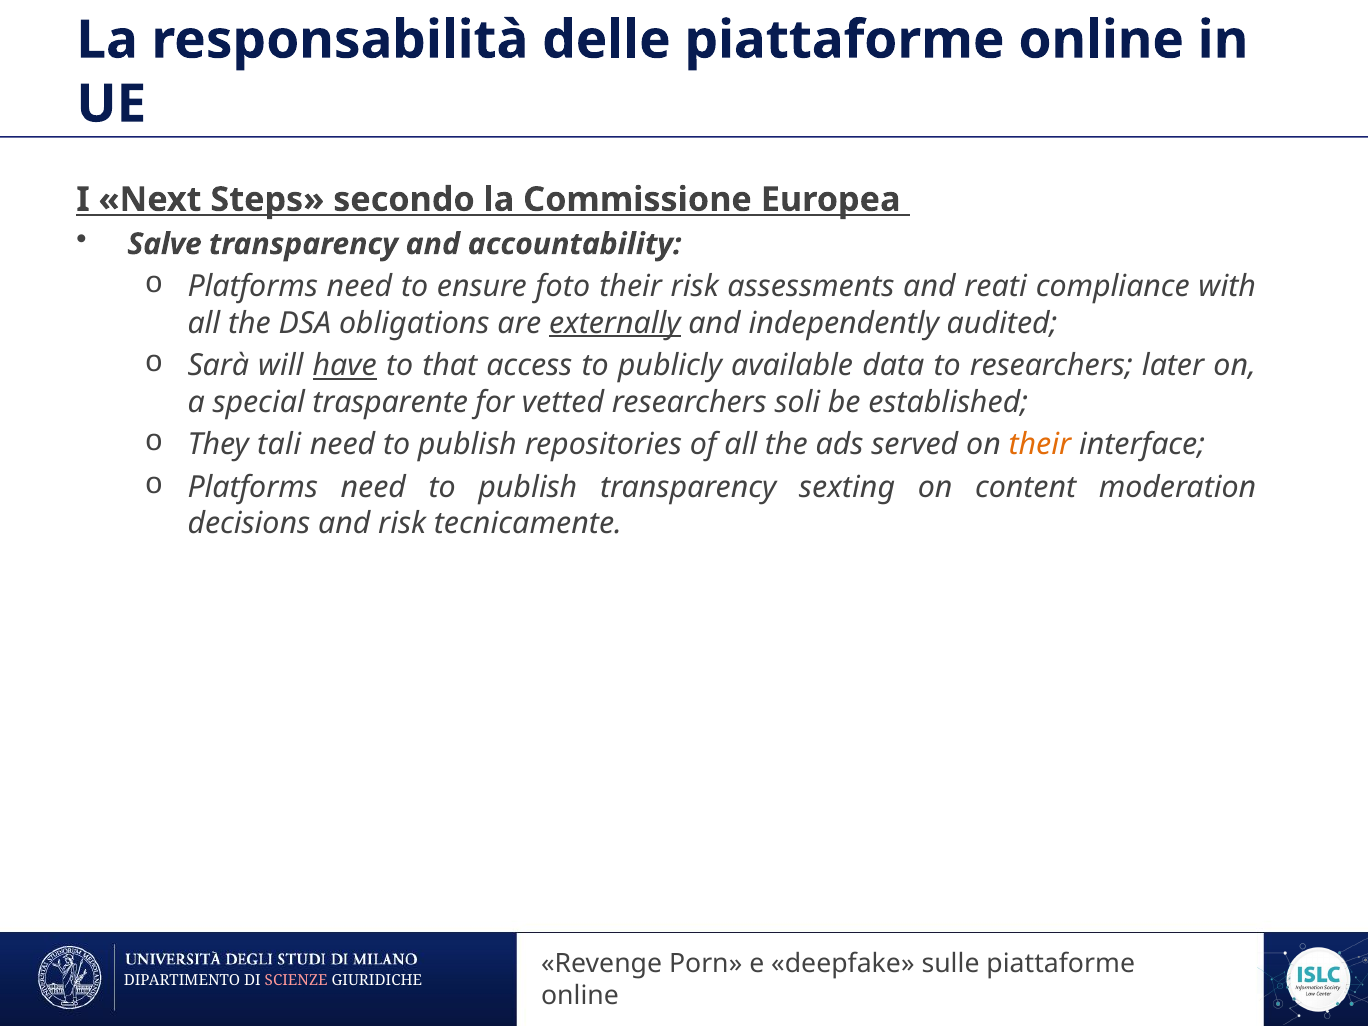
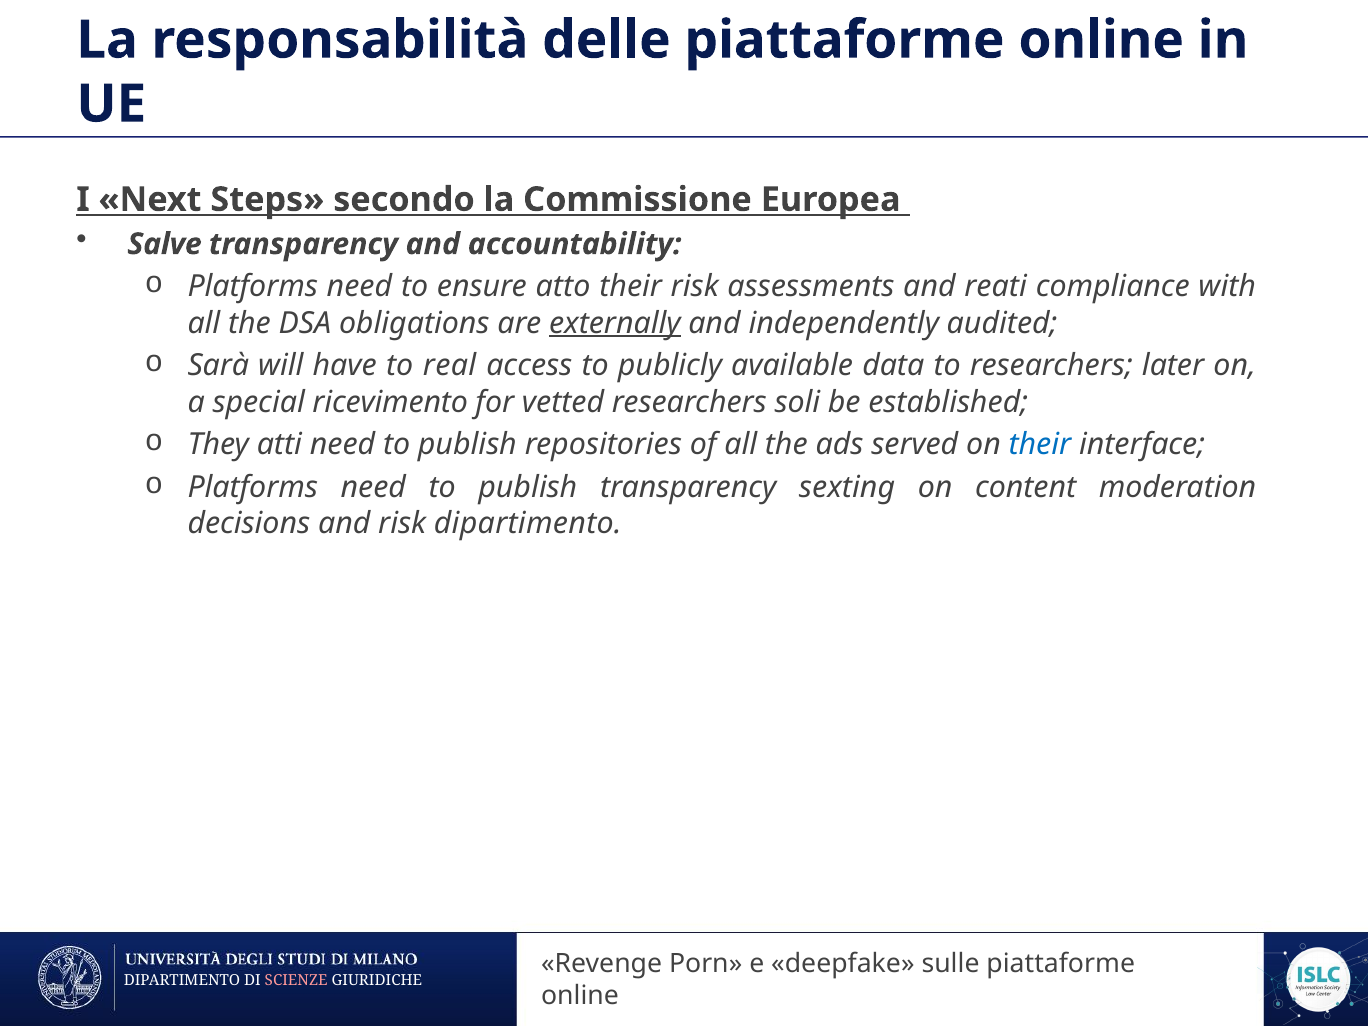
foto: foto -> atto
have underline: present -> none
that: that -> real
trasparente: trasparente -> ricevimento
tali: tali -> atti
their at (1040, 445) colour: orange -> blue
risk tecnicamente: tecnicamente -> dipartimento
